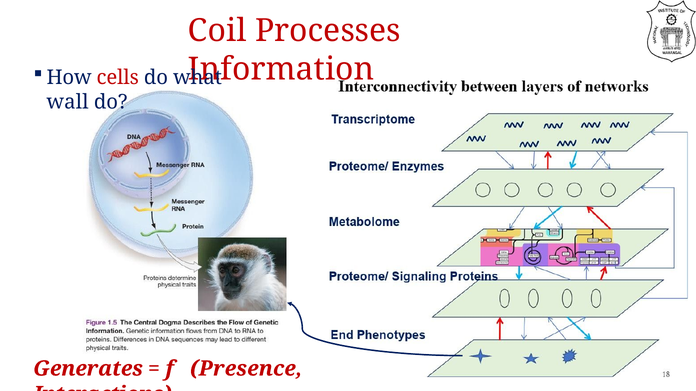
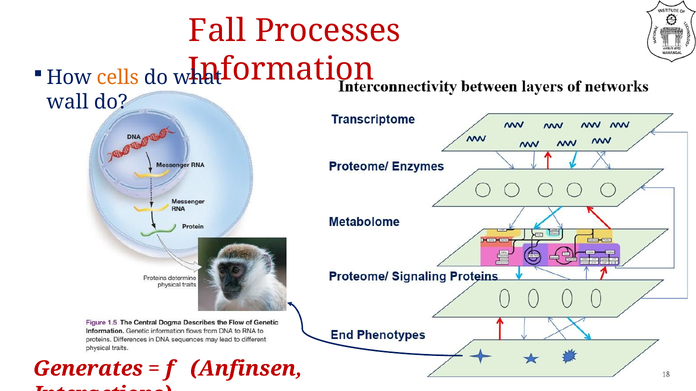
Coil: Coil -> Fall
cells colour: red -> orange
Presence: Presence -> Anfinsen
